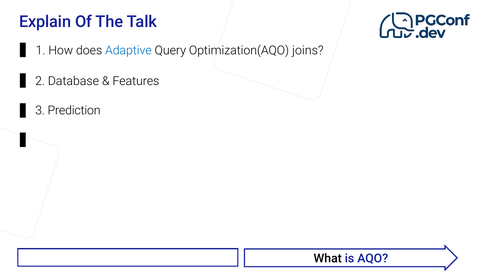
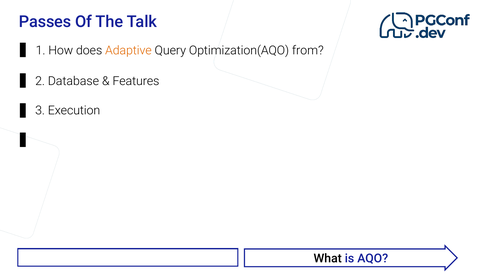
Explain: Explain -> Passes
Adaptive colour: blue -> orange
joins: joins -> from
Prediction: Prediction -> Execution
